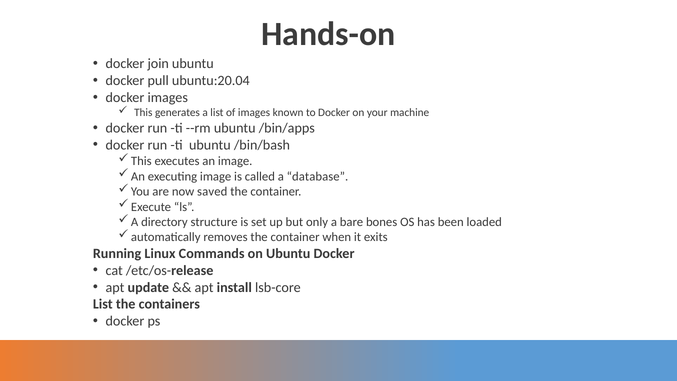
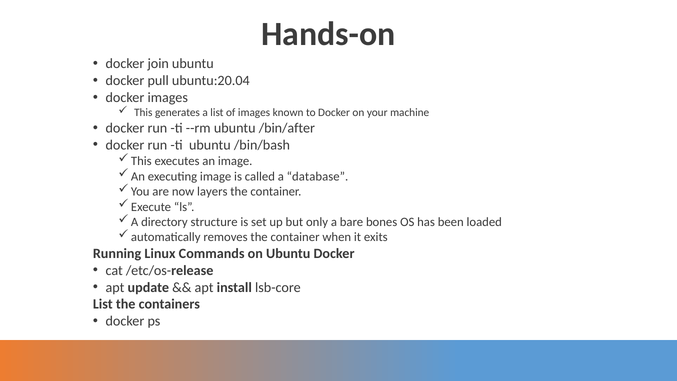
/bin/apps: /bin/apps -> /bin/after
saved: saved -> layers
